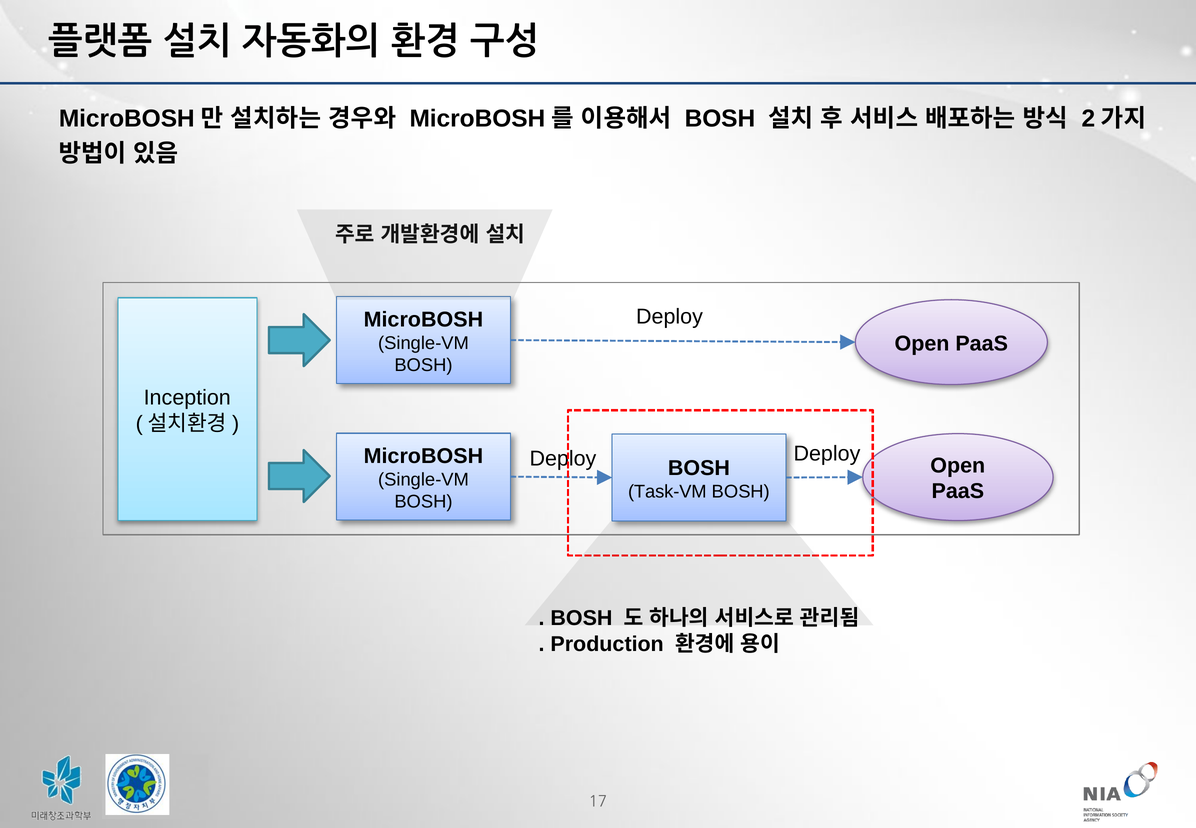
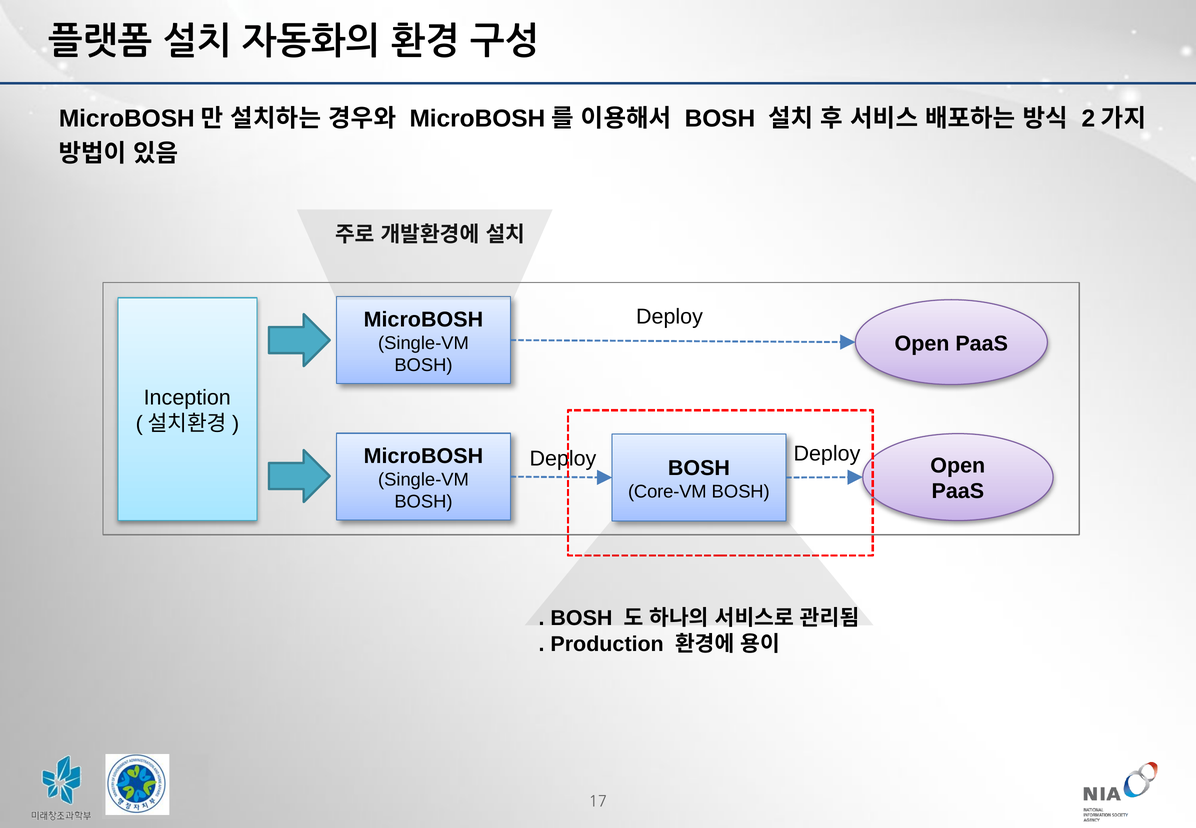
Task-VM: Task-VM -> Core-VM
